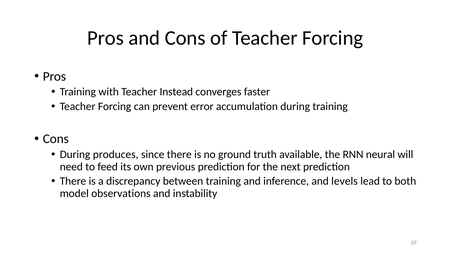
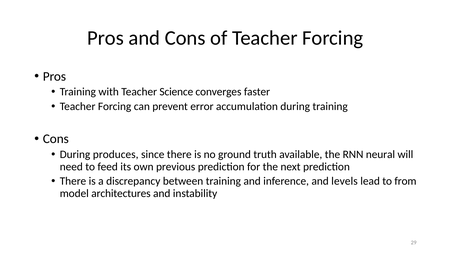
Instead: Instead -> Science
both: both -> from
observations: observations -> architectures
